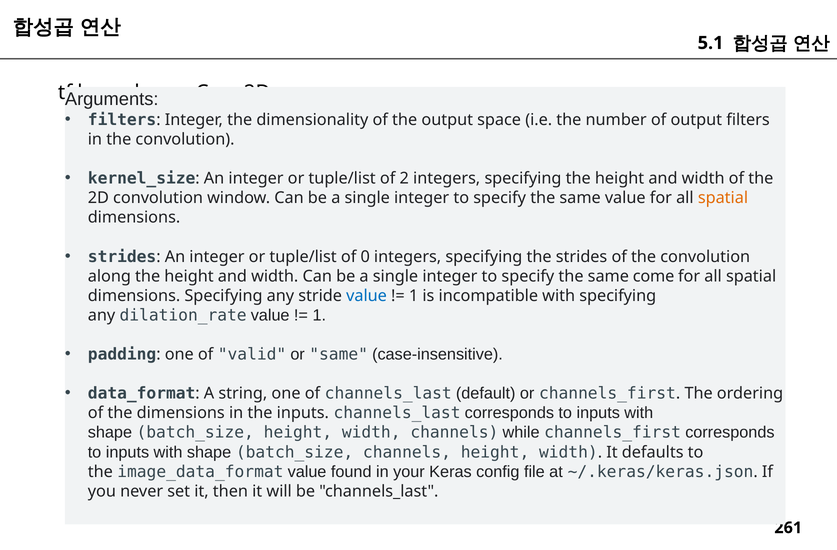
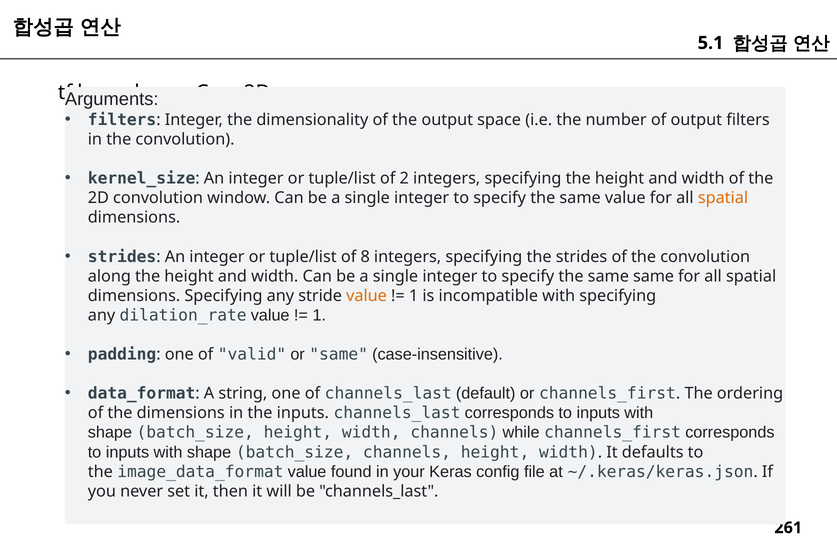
0: 0 -> 8
same come: come -> same
value at (367, 296) colour: blue -> orange
